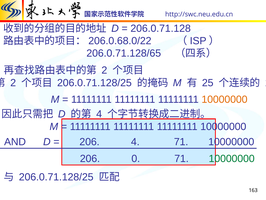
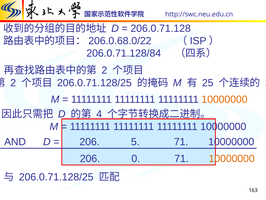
206.0.71.128/65: 206.0.71.128/65 -> 206.0.71.128/84
206 4: 4 -> 5
10000000 at (232, 158) colour: green -> orange
